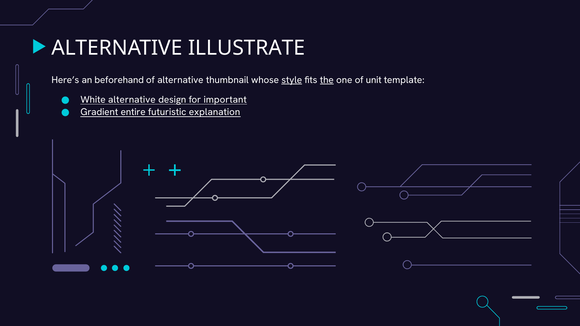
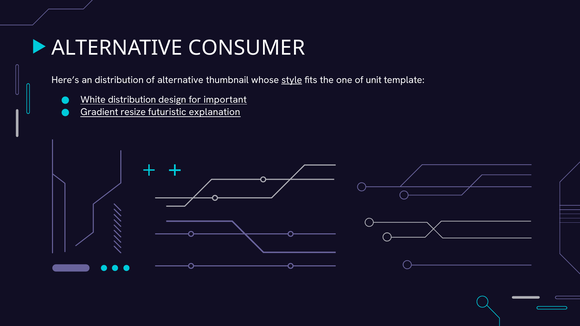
ILLUSTRATE: ILLUSTRATE -> CONSUMER
an beforehand: beforehand -> distribution
the underline: present -> none
White alternative: alternative -> distribution
entire: entire -> resize
